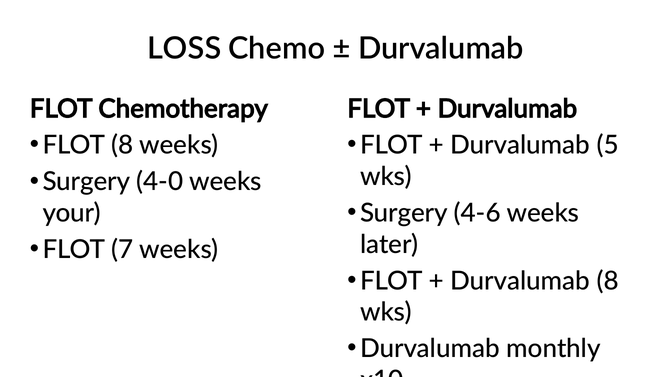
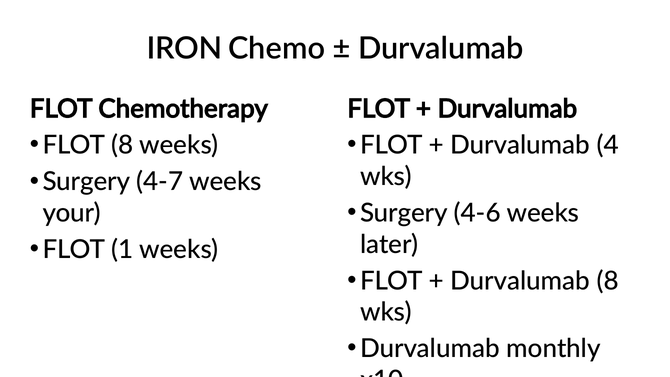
LOSS: LOSS -> IRON
5: 5 -> 4
4-0: 4-0 -> 4-7
7: 7 -> 1
